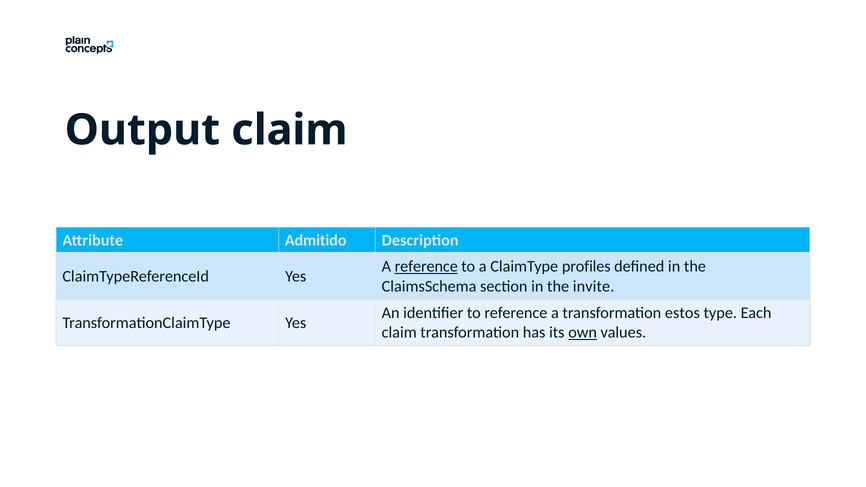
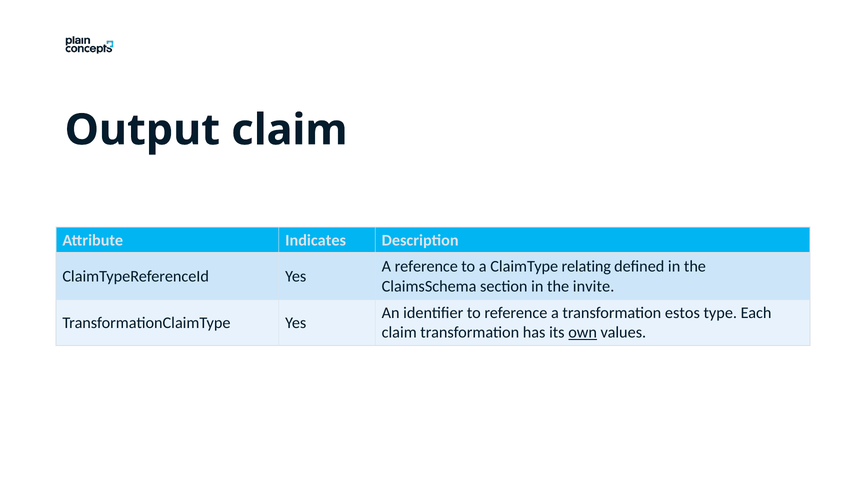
Admitido: Admitido -> Indicates
reference at (426, 267) underline: present -> none
profiles: profiles -> relating
